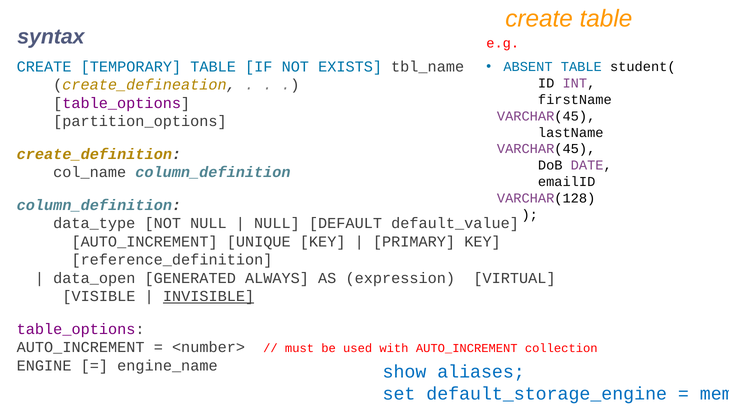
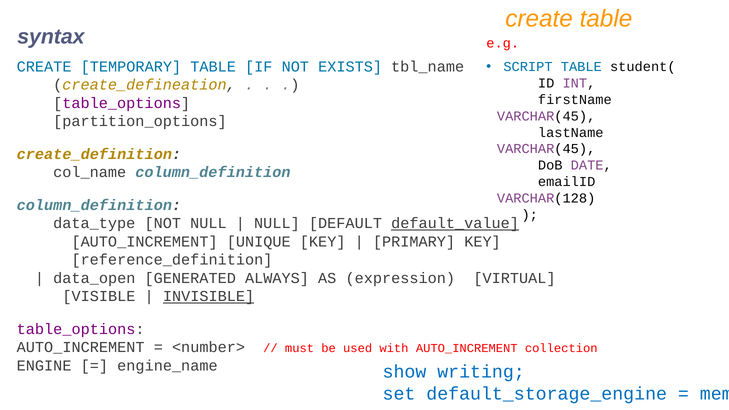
ABSENT: ABSENT -> SCRIPT
default_value underline: none -> present
aliases: aliases -> writing
